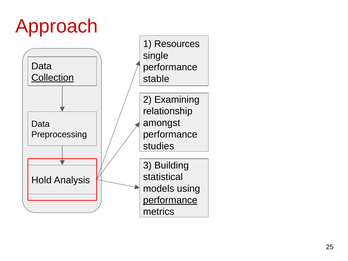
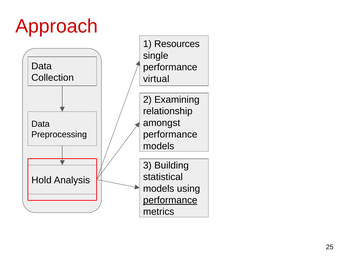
Collection underline: present -> none
stable: stable -> virtual
studies at (159, 146): studies -> models
